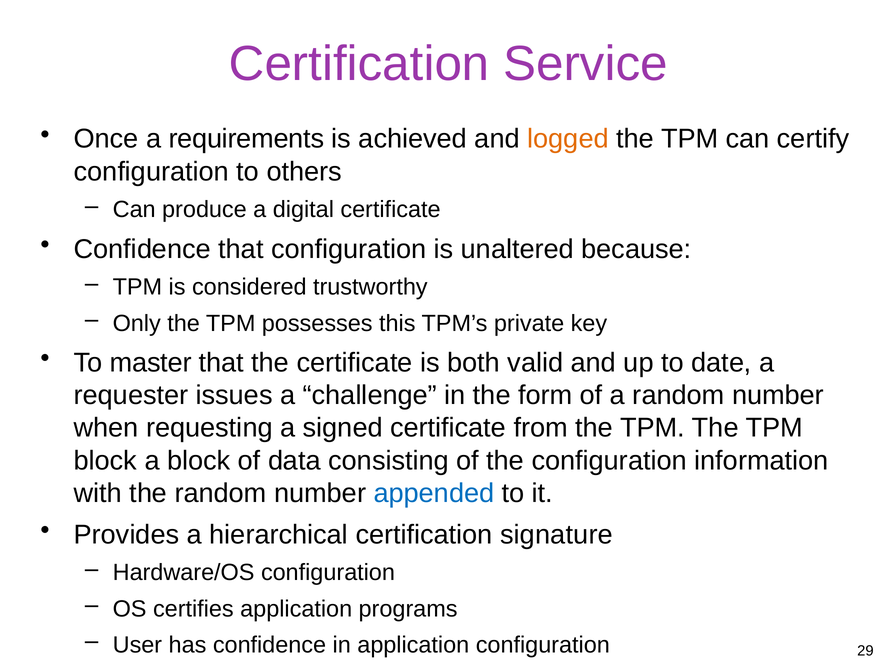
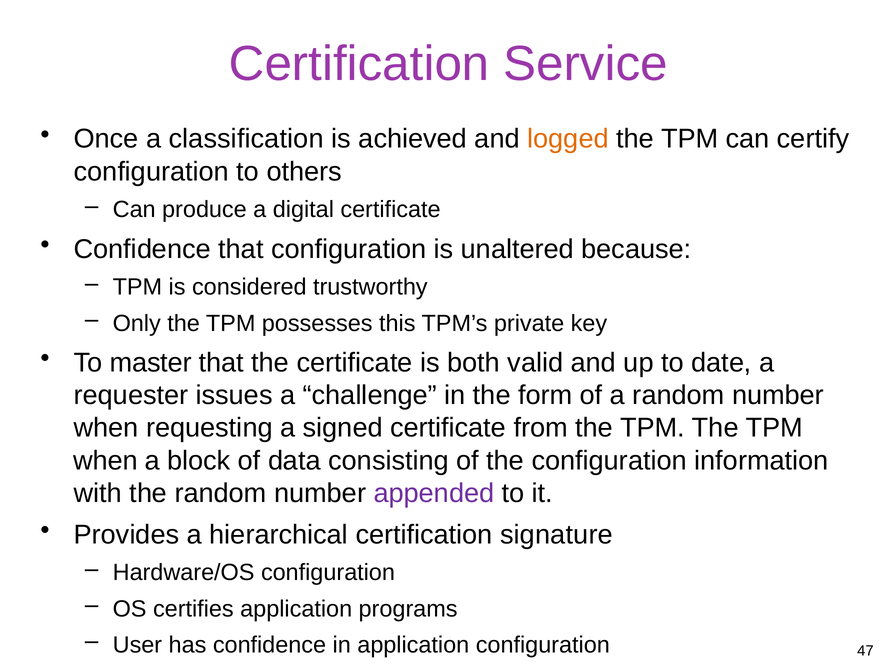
requirements: requirements -> classification
block at (105, 461): block -> when
appended colour: blue -> purple
29: 29 -> 47
